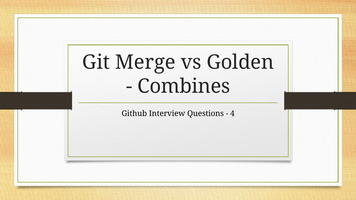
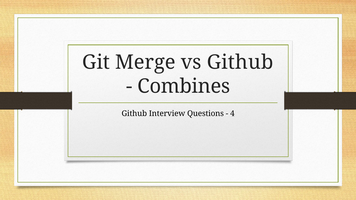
vs Golden: Golden -> Github
